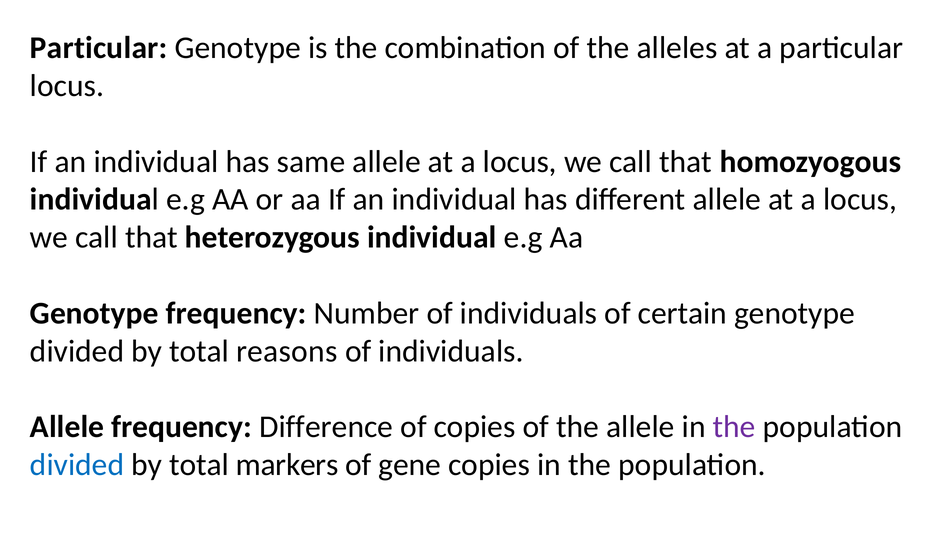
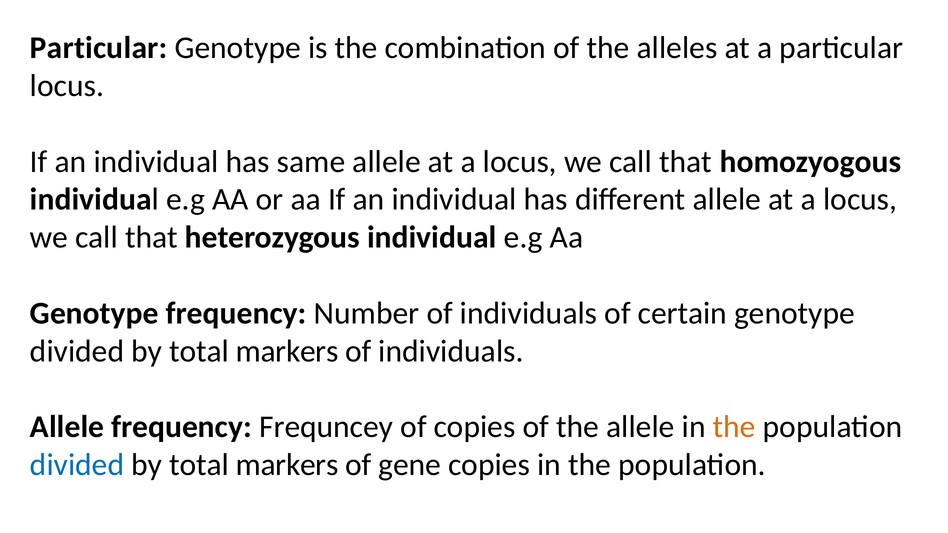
reasons at (287, 351): reasons -> markers
Difference: Difference -> Frequncey
the at (734, 427) colour: purple -> orange
